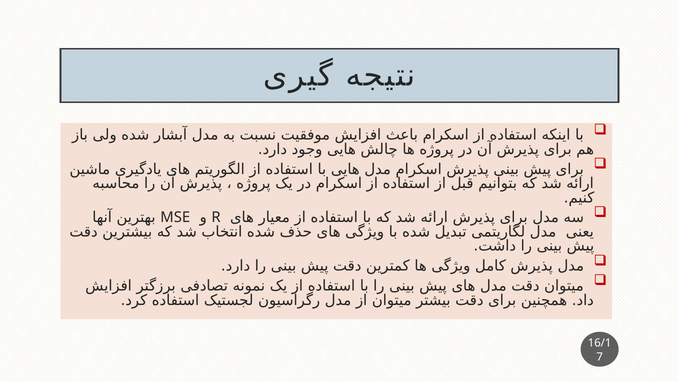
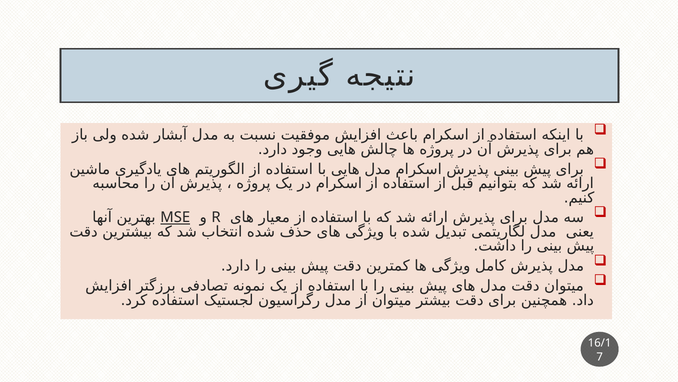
MSE underline: none -> present
